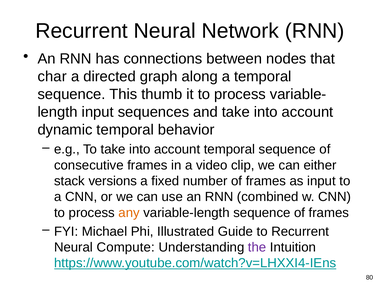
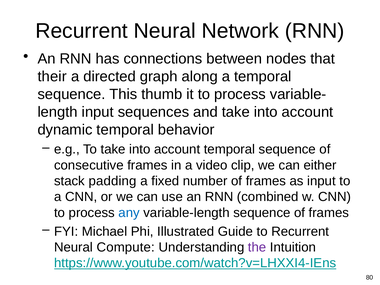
char: char -> their
versions: versions -> padding
any colour: orange -> blue
